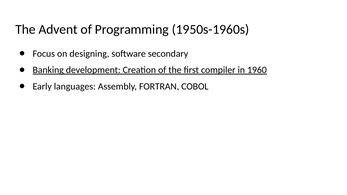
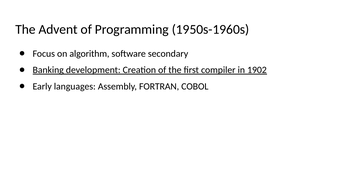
designing: designing -> algorithm
1960: 1960 -> 1902
